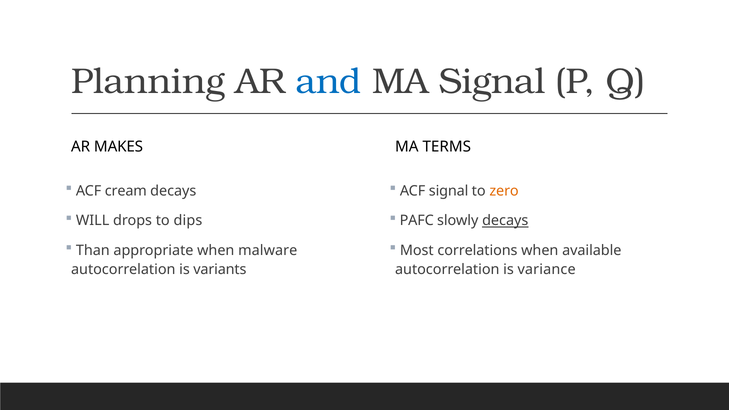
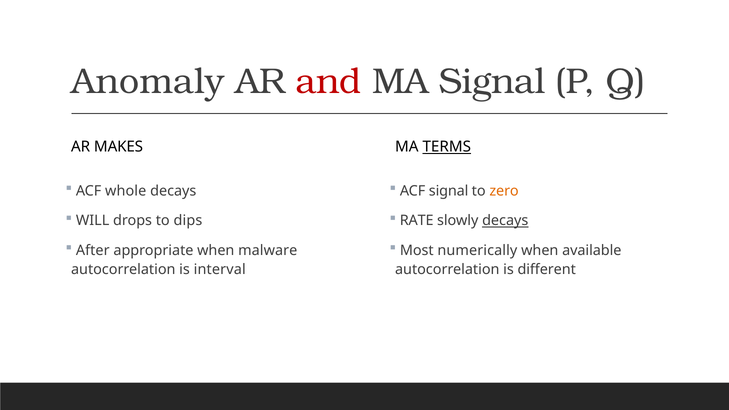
Planning: Planning -> Anomaly
and colour: blue -> red
TERMS underline: none -> present
cream: cream -> whole
PAFC: PAFC -> RATE
Than: Than -> After
correlations: correlations -> numerically
variants: variants -> interval
variance: variance -> different
